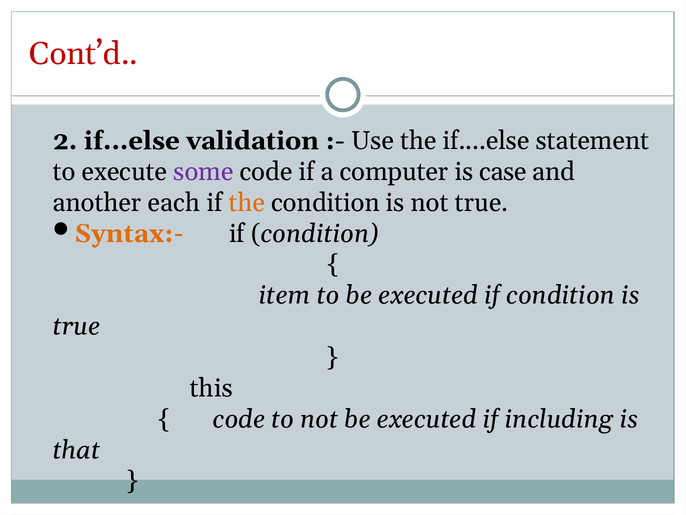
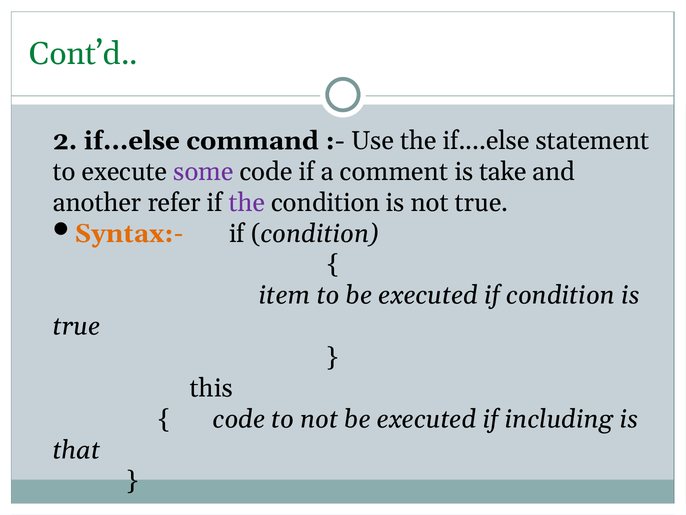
Cont’d colour: red -> green
validation: validation -> command
computer: computer -> comment
case: case -> take
each: each -> refer
the at (247, 202) colour: orange -> purple
